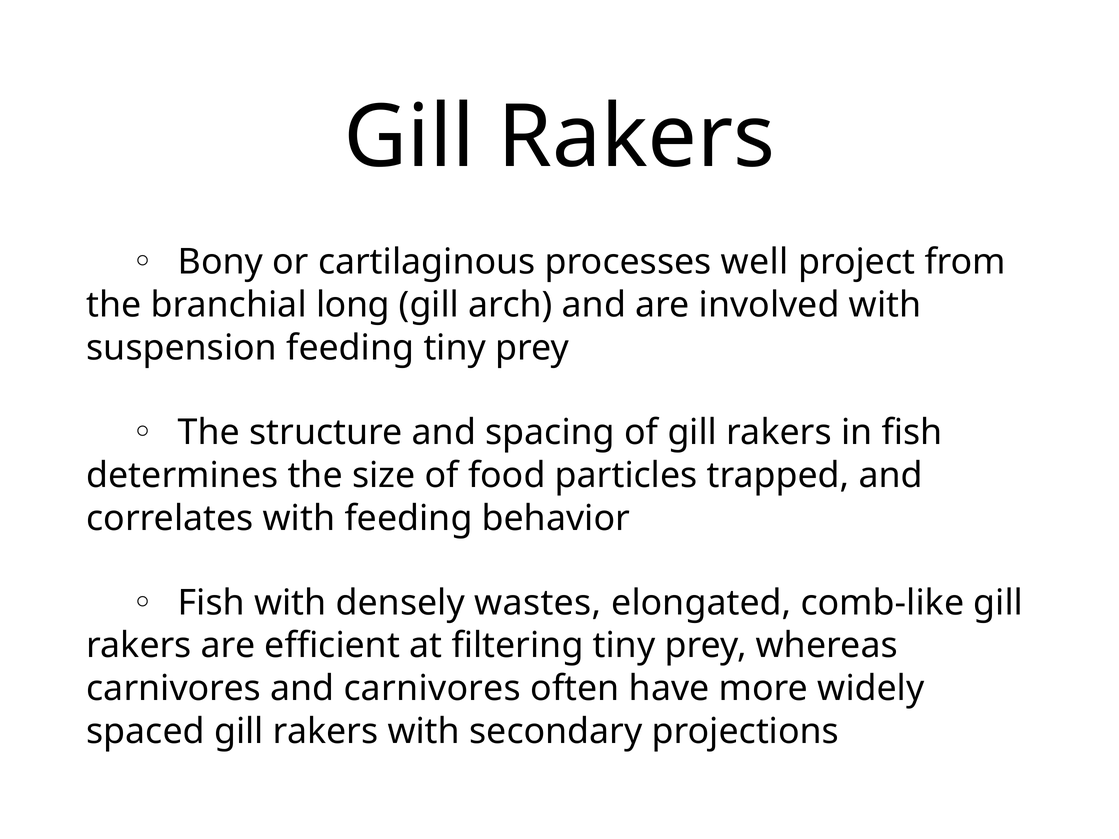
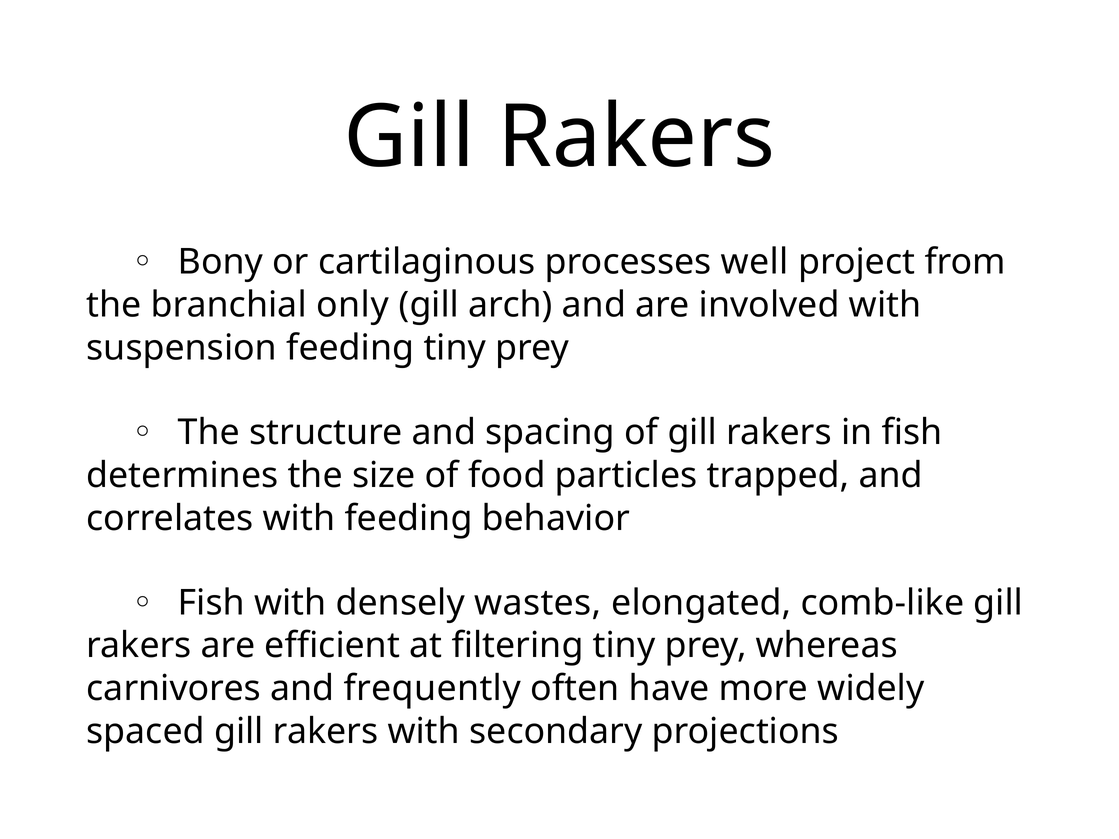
long: long -> only
and carnivores: carnivores -> frequently
